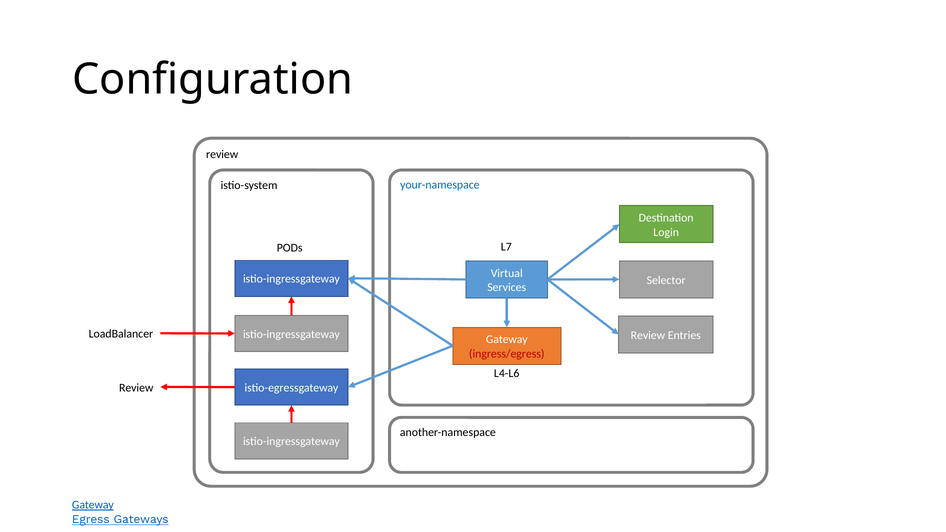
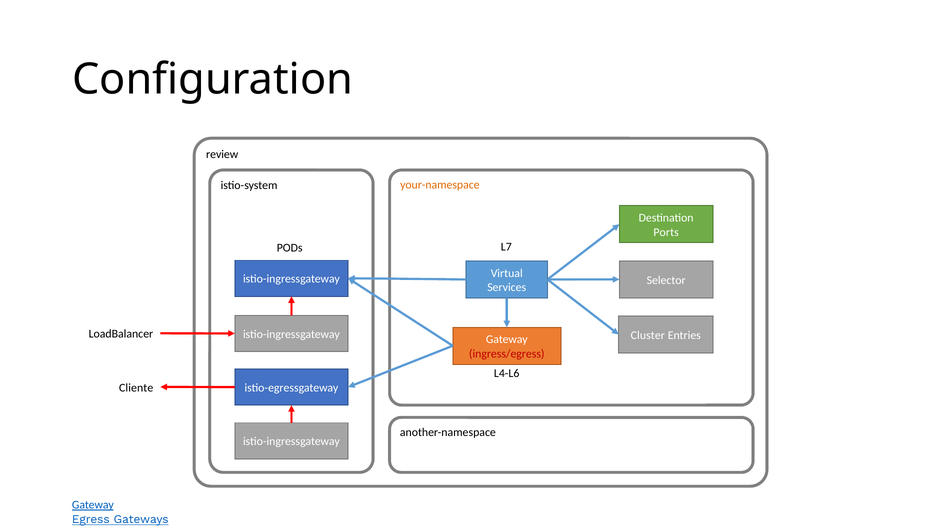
your-namespace colour: blue -> orange
Login: Login -> Ports
Review at (648, 335): Review -> Cluster
Review at (136, 388): Review -> Cliente
